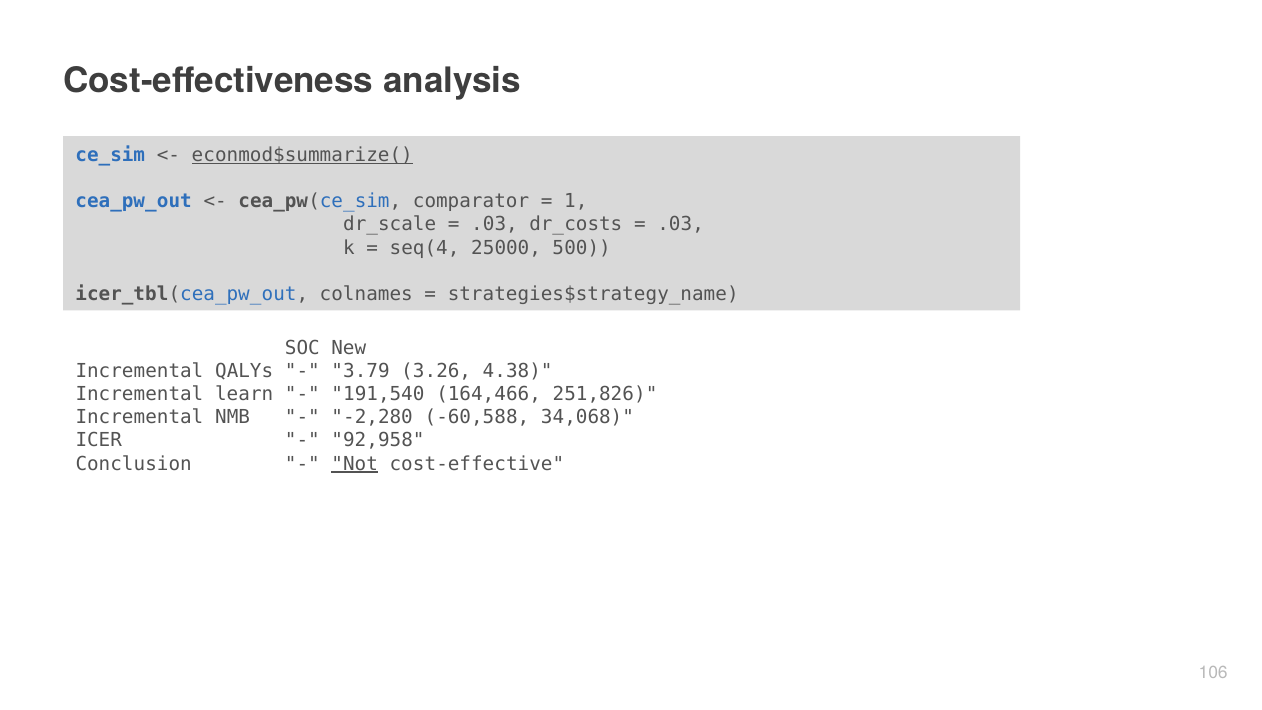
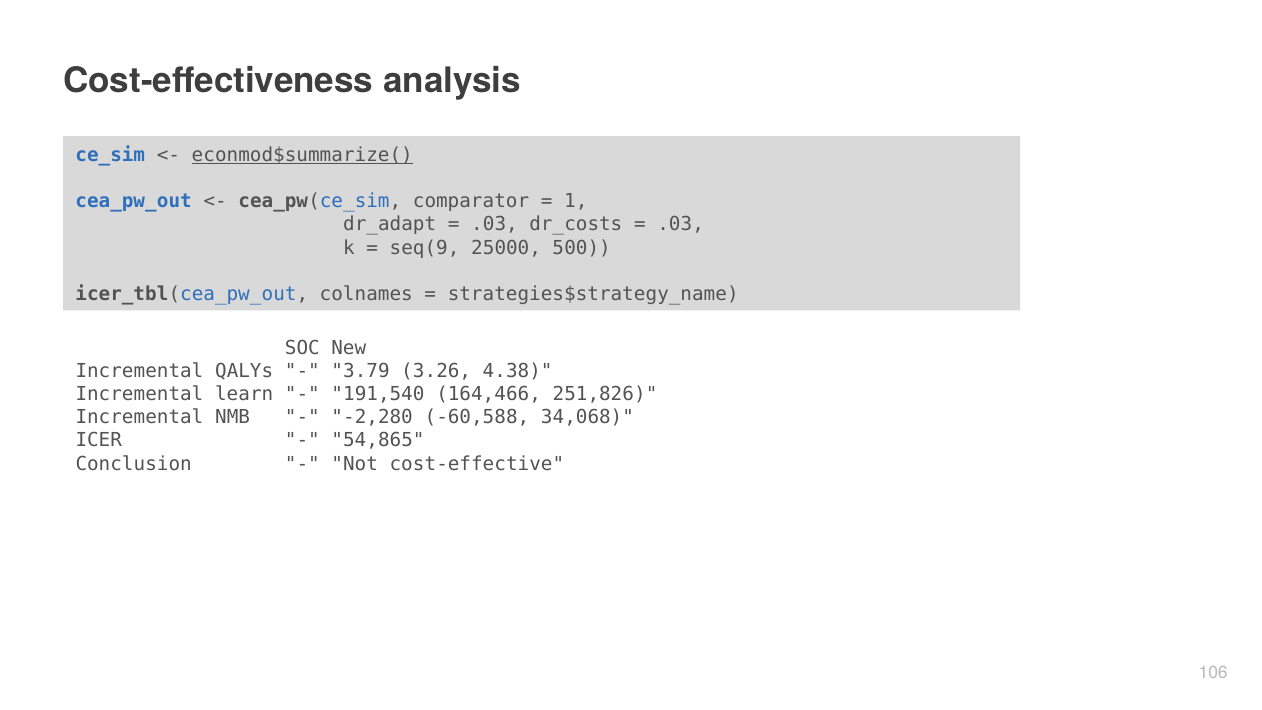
dr_scale: dr_scale -> dr_adapt
seq(4: seq(4 -> seq(9
92,958: 92,958 -> 54,865
Not underline: present -> none
